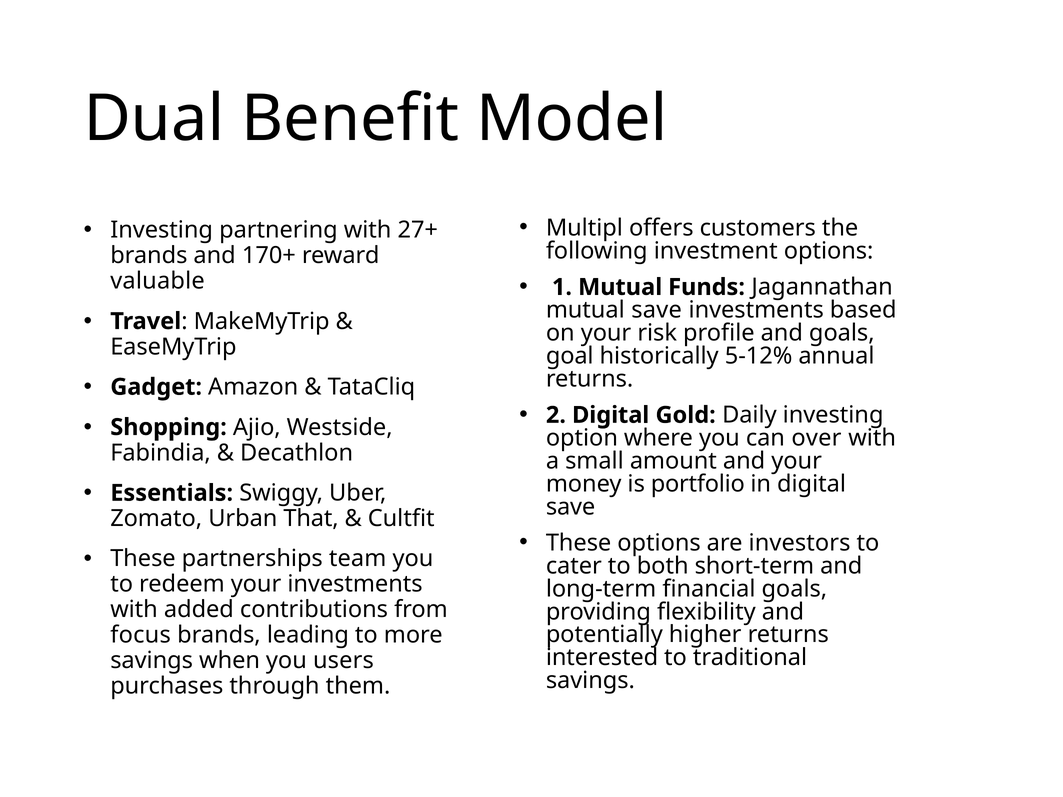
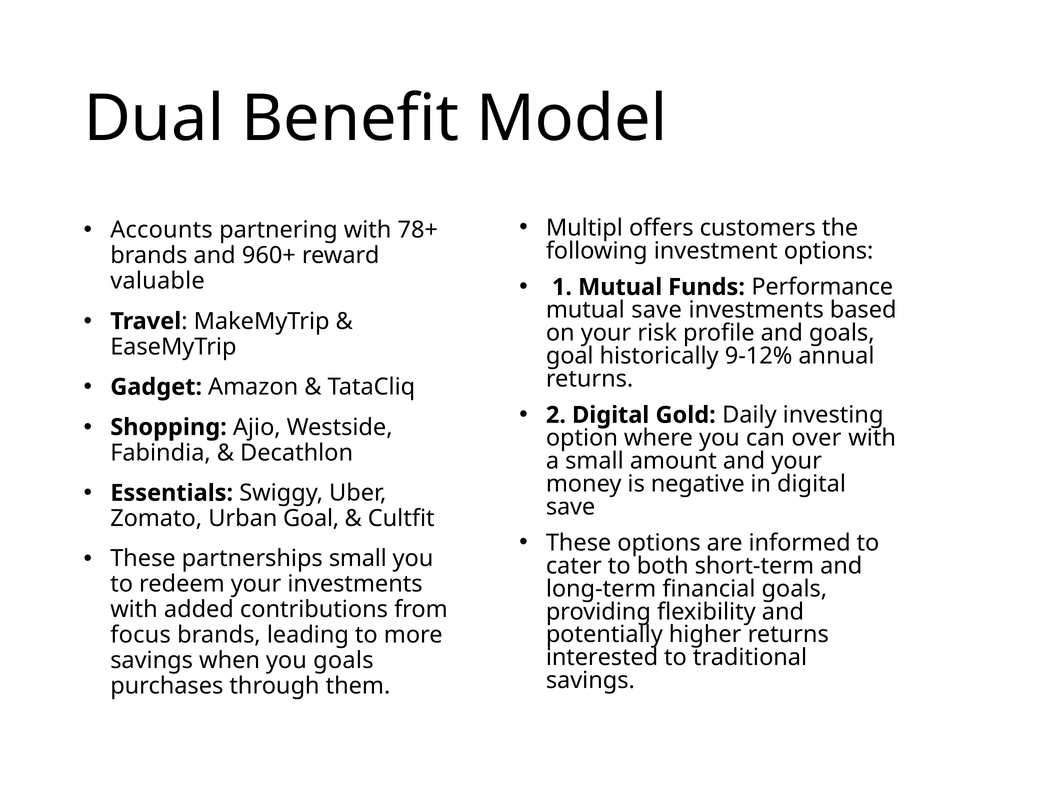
Investing at (162, 230): Investing -> Accounts
27+: 27+ -> 78+
170+: 170+ -> 960+
Jagannathan: Jagannathan -> Performance
5-12%: 5-12% -> 9-12%
portfolio: portfolio -> negative
Urban That: That -> Goal
investors: investors -> informed
partnerships team: team -> small
you users: users -> goals
